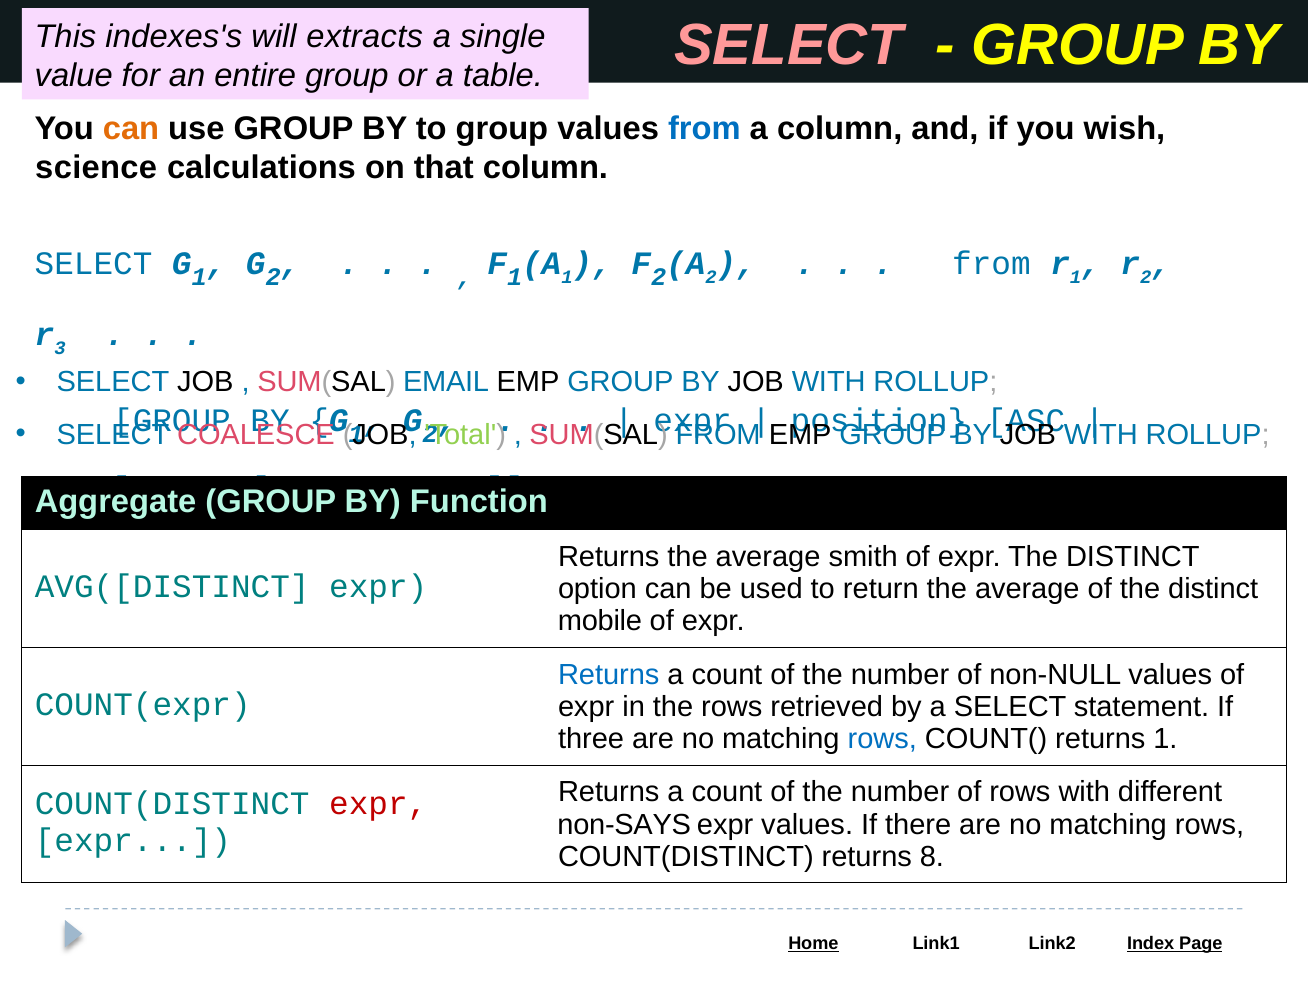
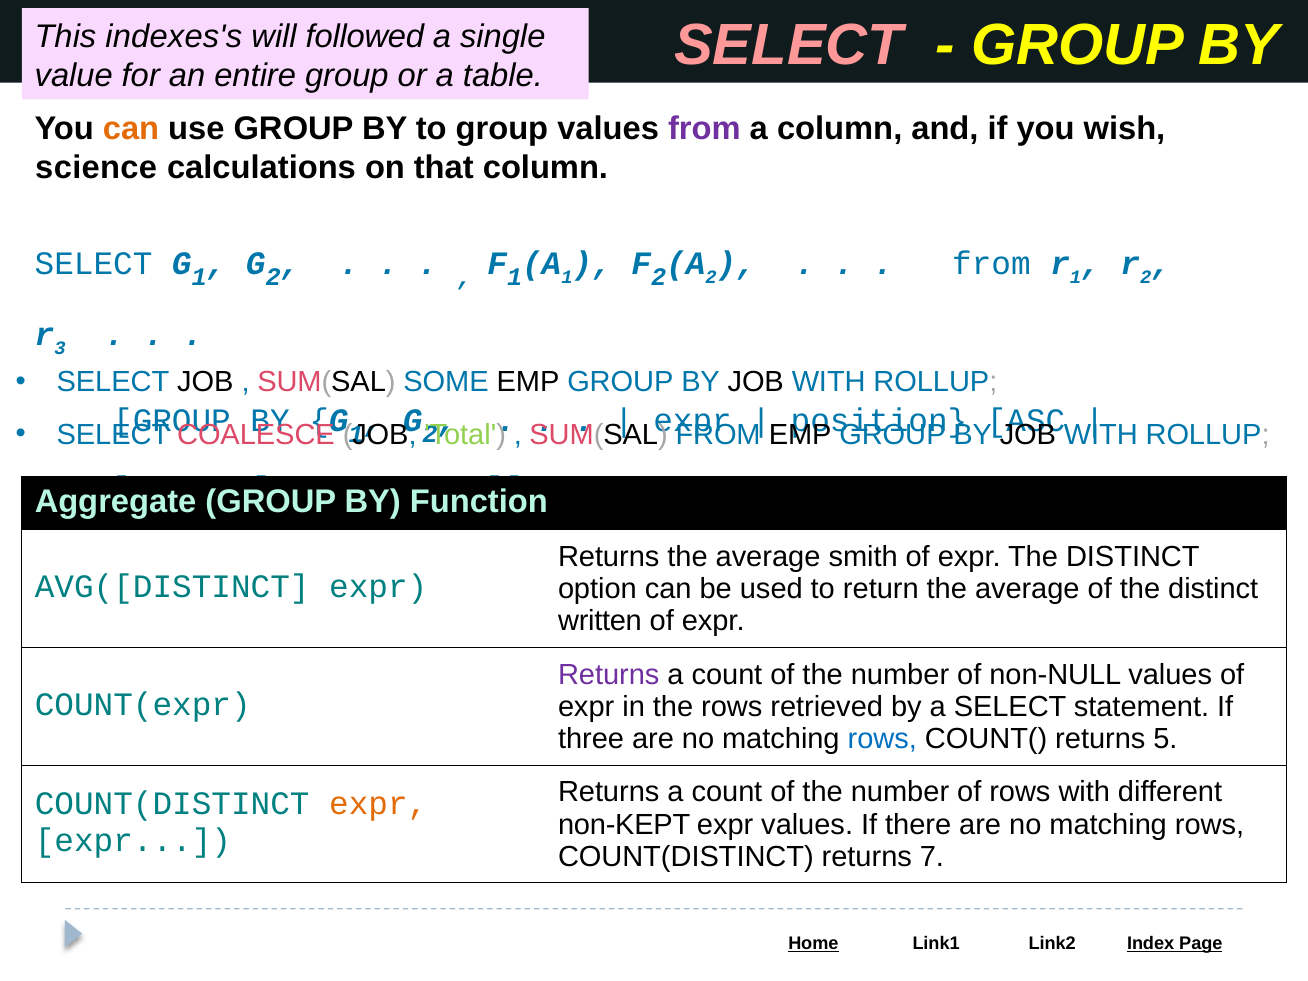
extracts: extracts -> followed
from at (704, 129) colour: blue -> purple
EMAIL: EMAIL -> SOME
mobile: mobile -> written
Returns at (609, 674) colour: blue -> purple
returns 1: 1 -> 5
expr at (378, 803) colour: red -> orange
non-SAYS: non-SAYS -> non-KEPT
8: 8 -> 7
